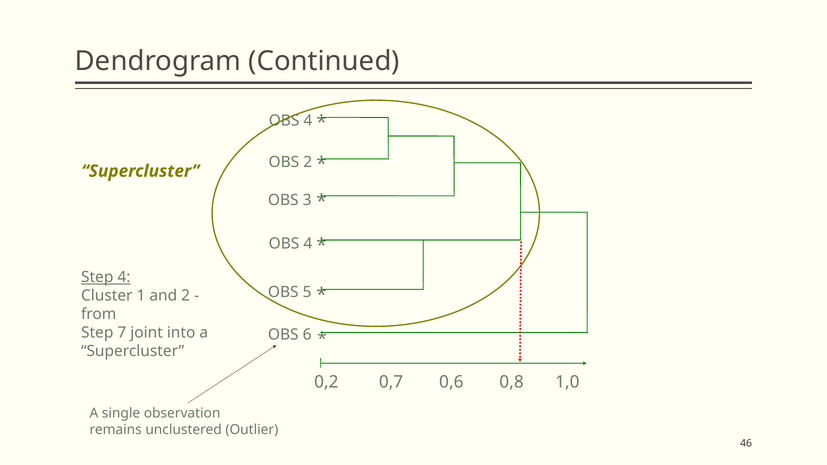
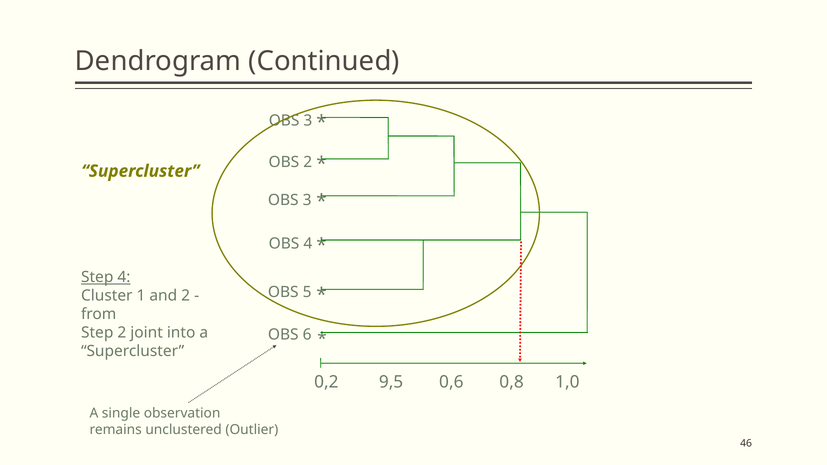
4 at (308, 121): 4 -> 3
Step 7: 7 -> 2
0,7: 0,7 -> 9,5
